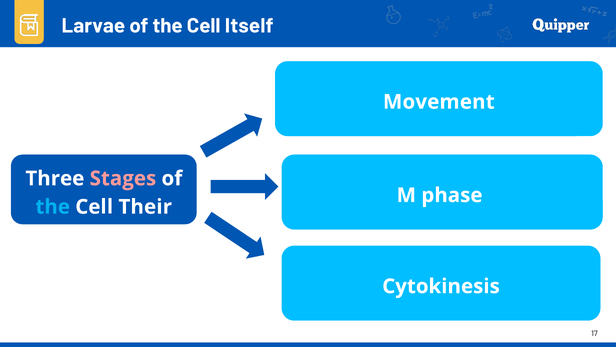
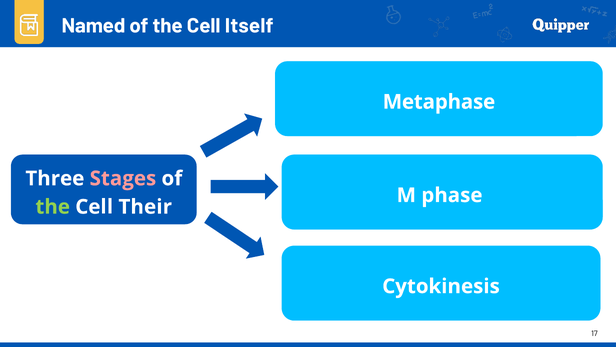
Larvae: Larvae -> Named
Movement: Movement -> Metaphase
the at (53, 207) colour: light blue -> light green
